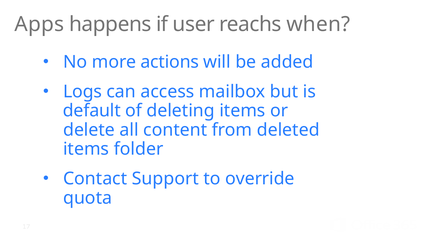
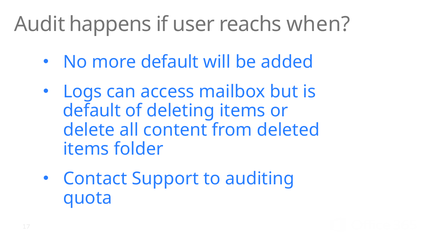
Apps: Apps -> Audit
more actions: actions -> default
override: override -> auditing
